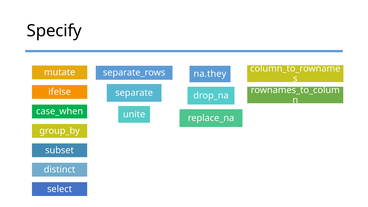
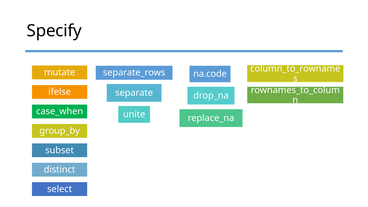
na.they: na.they -> na.code
